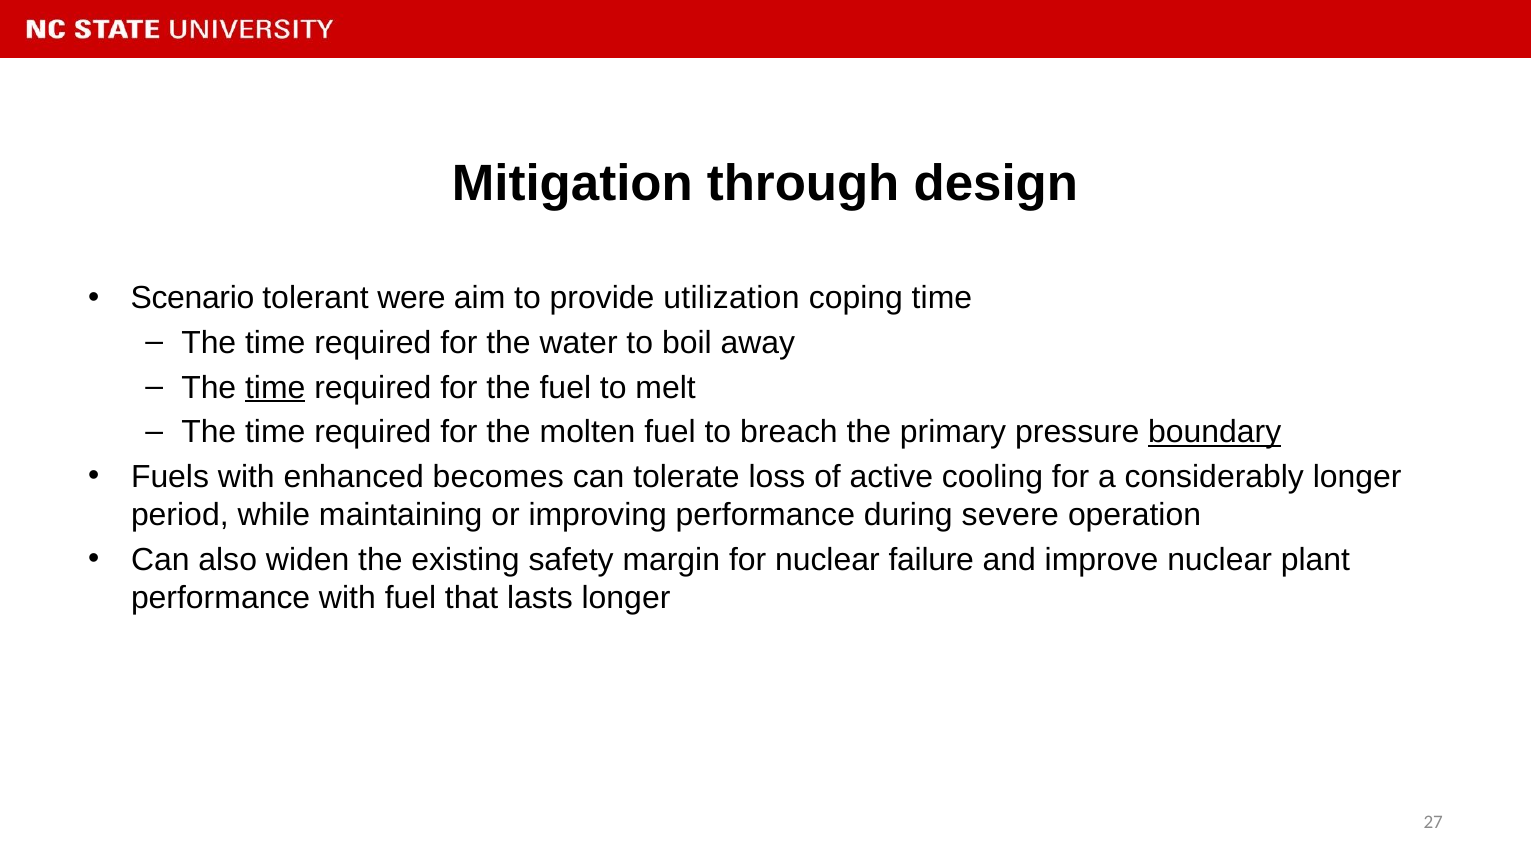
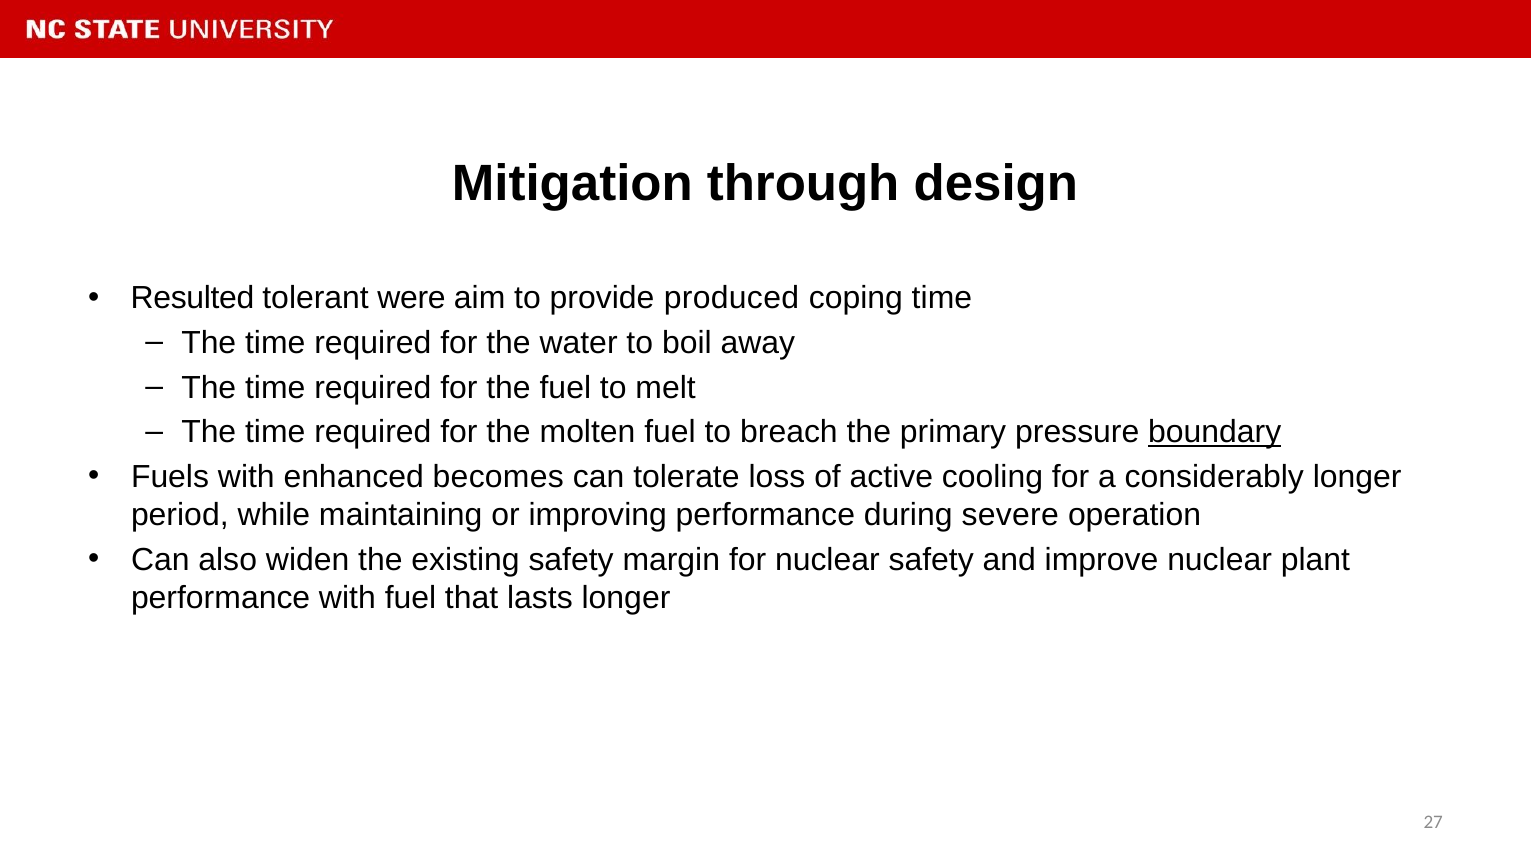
Scenario: Scenario -> Resulted
utilization: utilization -> produced
time at (275, 388) underline: present -> none
nuclear failure: failure -> safety
